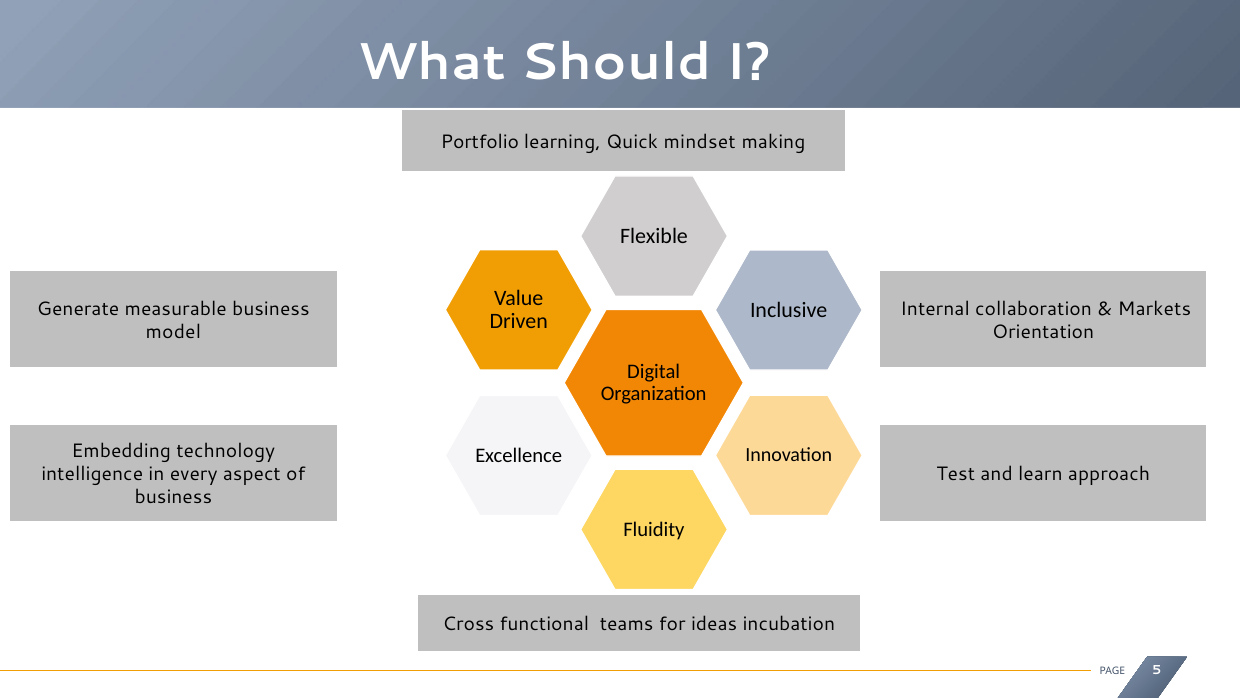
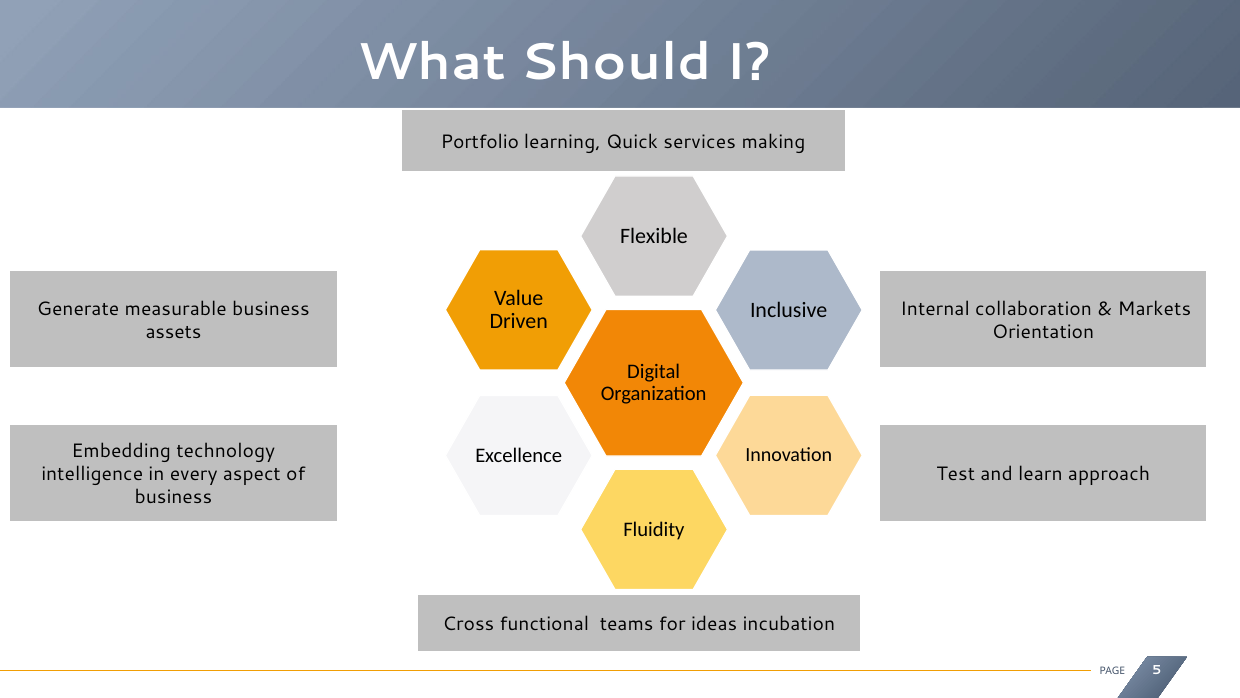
mindset: mindset -> services
model: model -> assets
